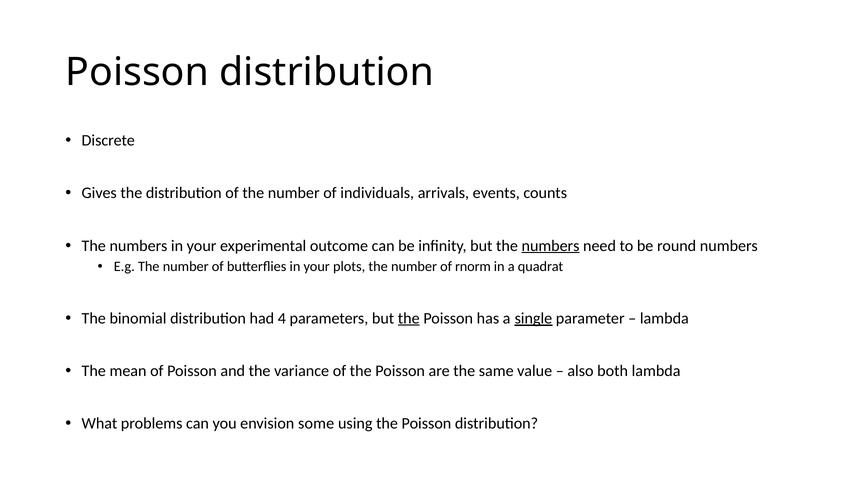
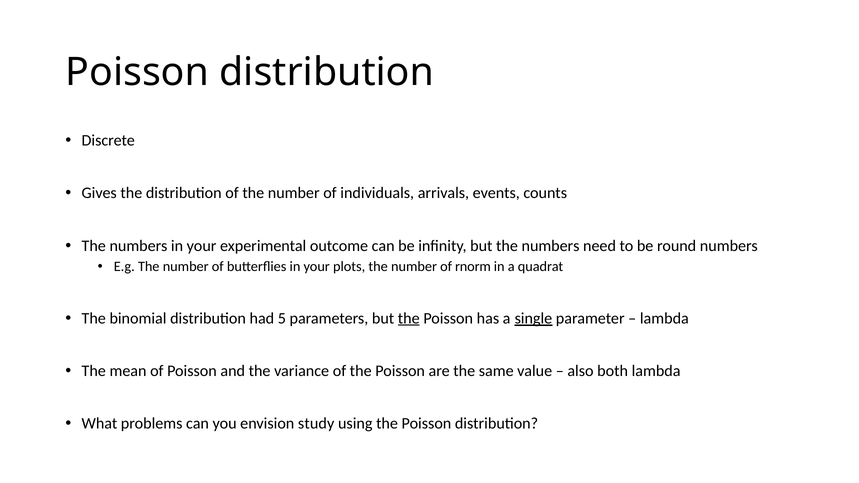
numbers at (551, 246) underline: present -> none
4: 4 -> 5
some: some -> study
